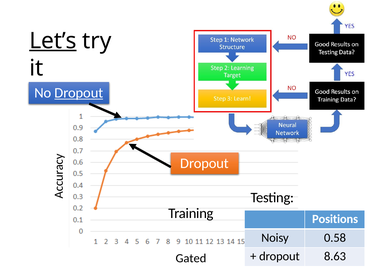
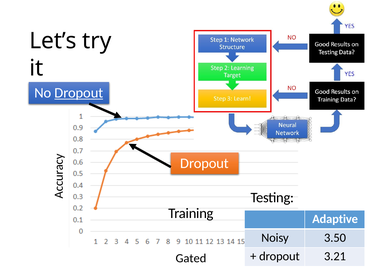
Let’s underline: present -> none
Positions: Positions -> Adaptive
0.58: 0.58 -> 3.50
8.63: 8.63 -> 3.21
